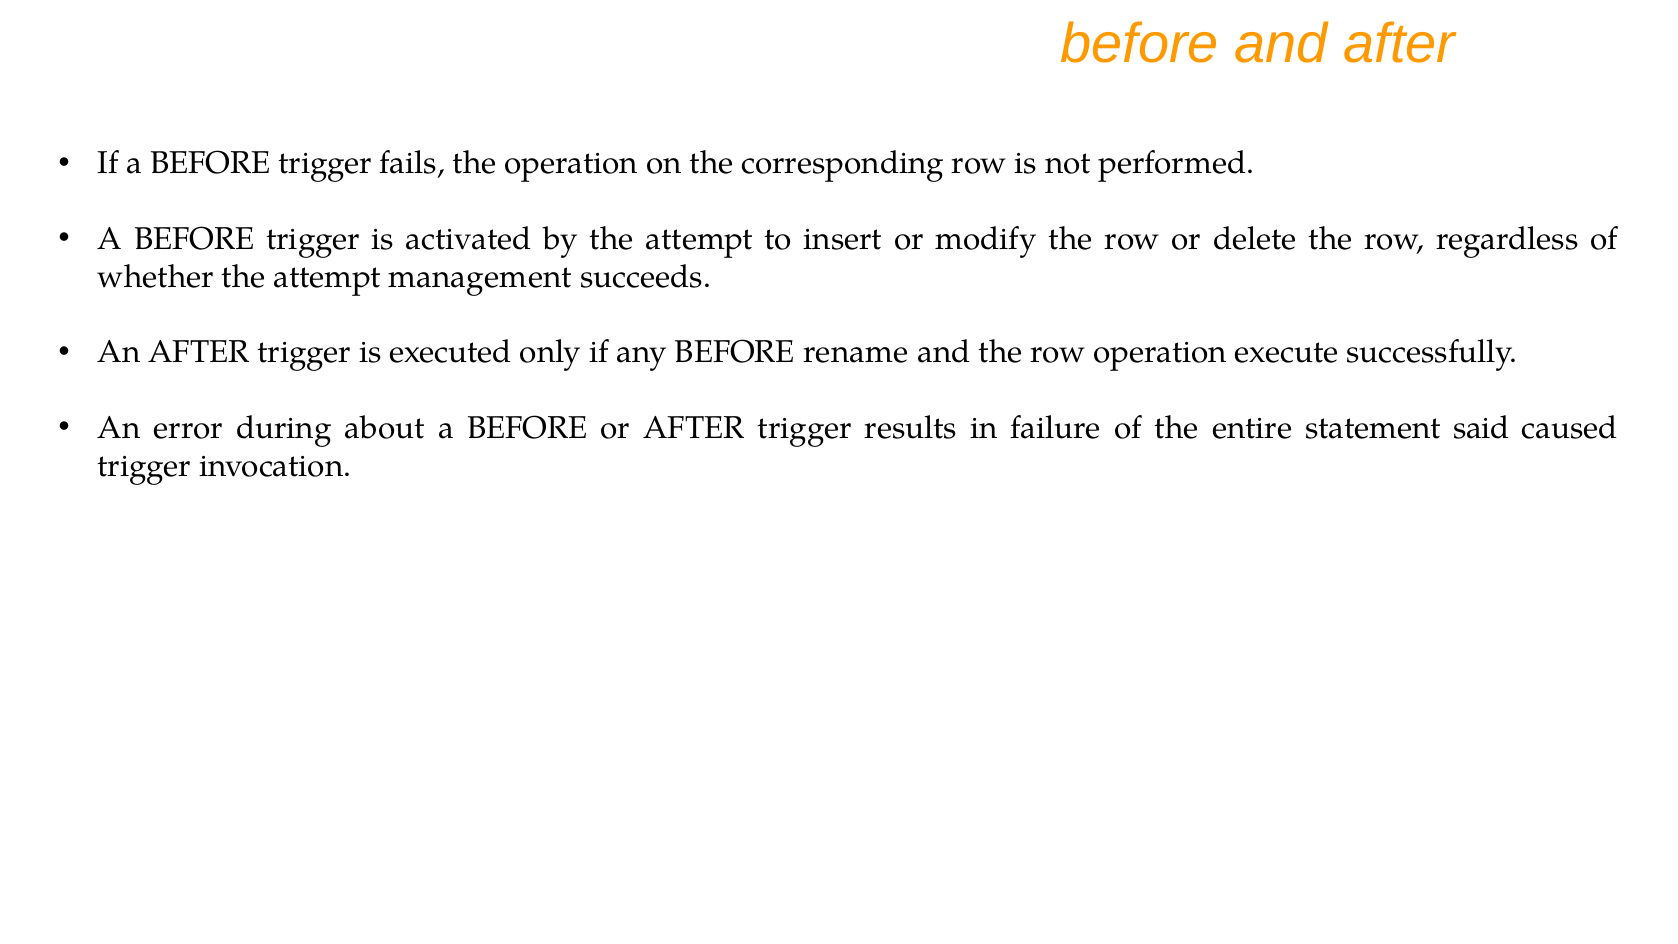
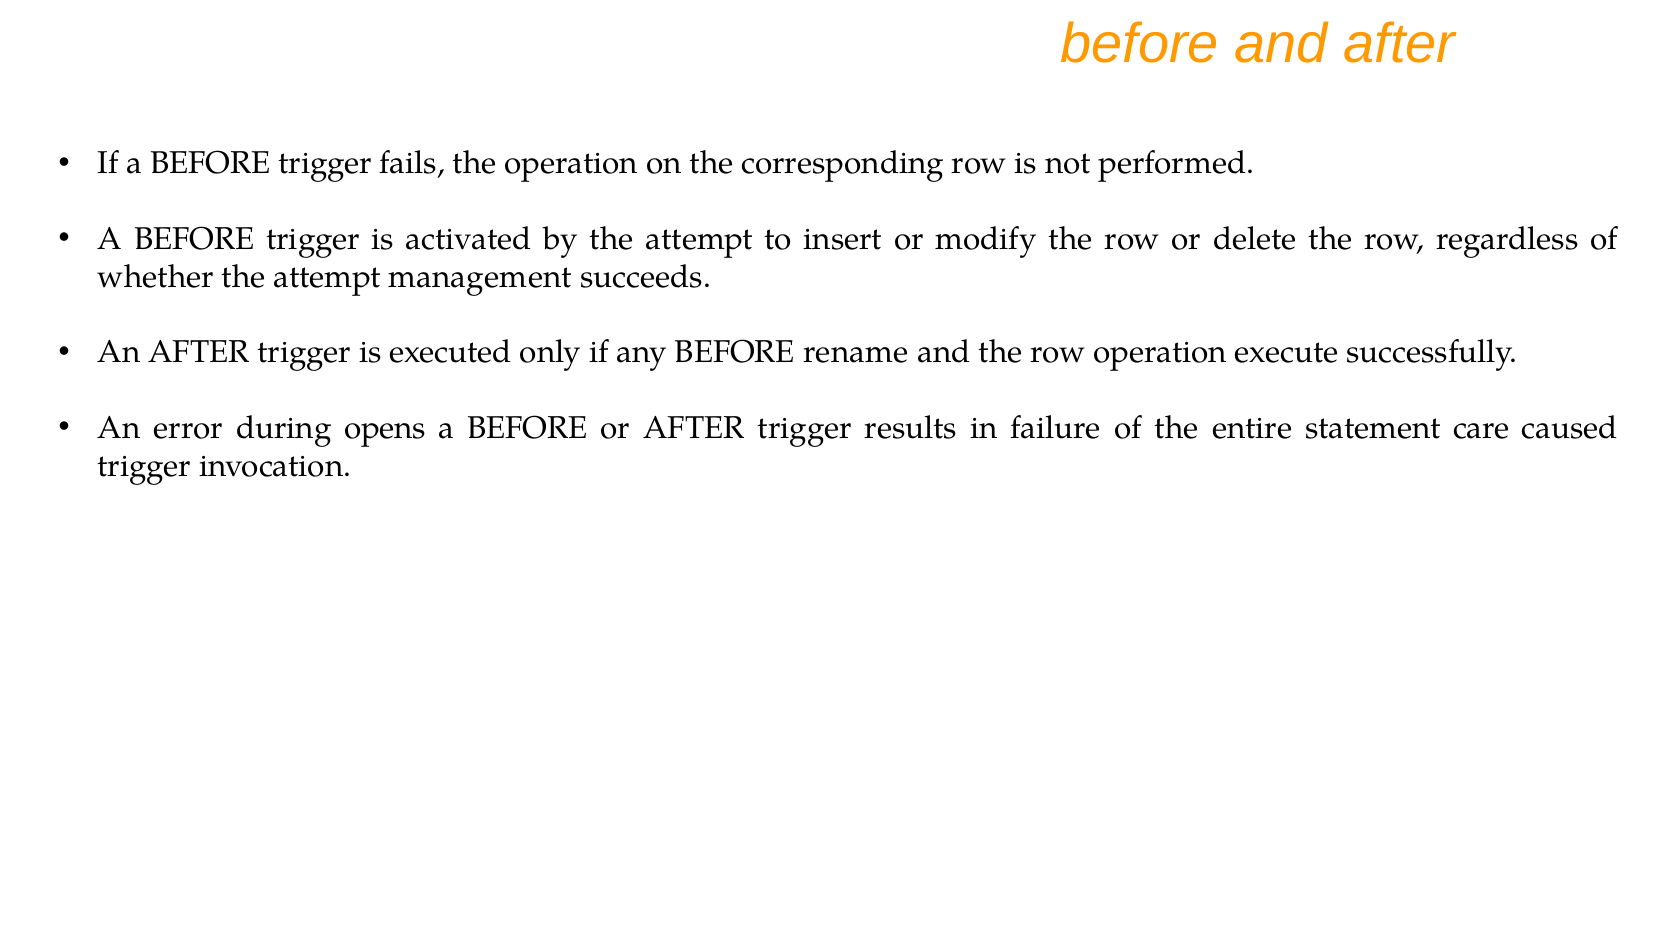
about: about -> opens
said: said -> care
